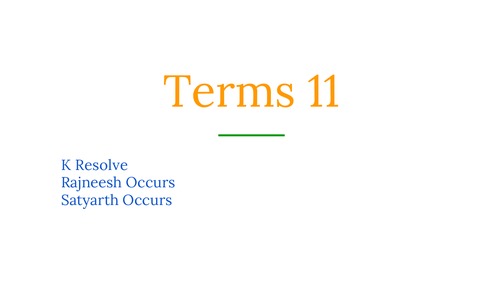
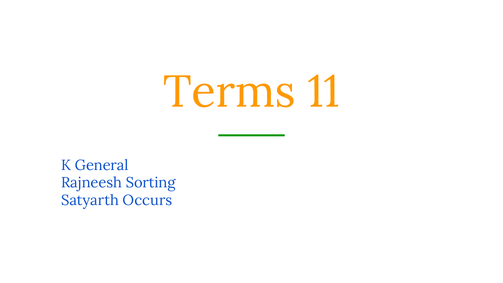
Resolve: Resolve -> General
Rajneesh Occurs: Occurs -> Sorting
